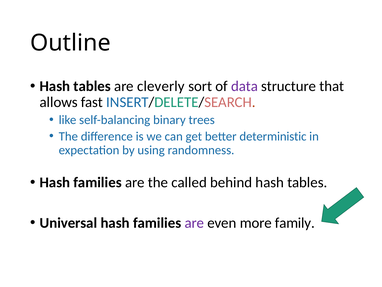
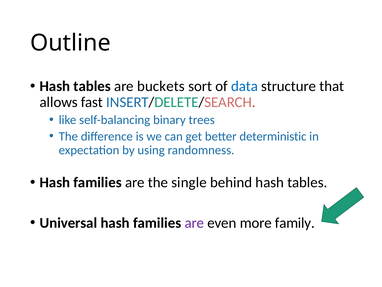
cleverly: cleverly -> buckets
data colour: purple -> blue
called: called -> single
